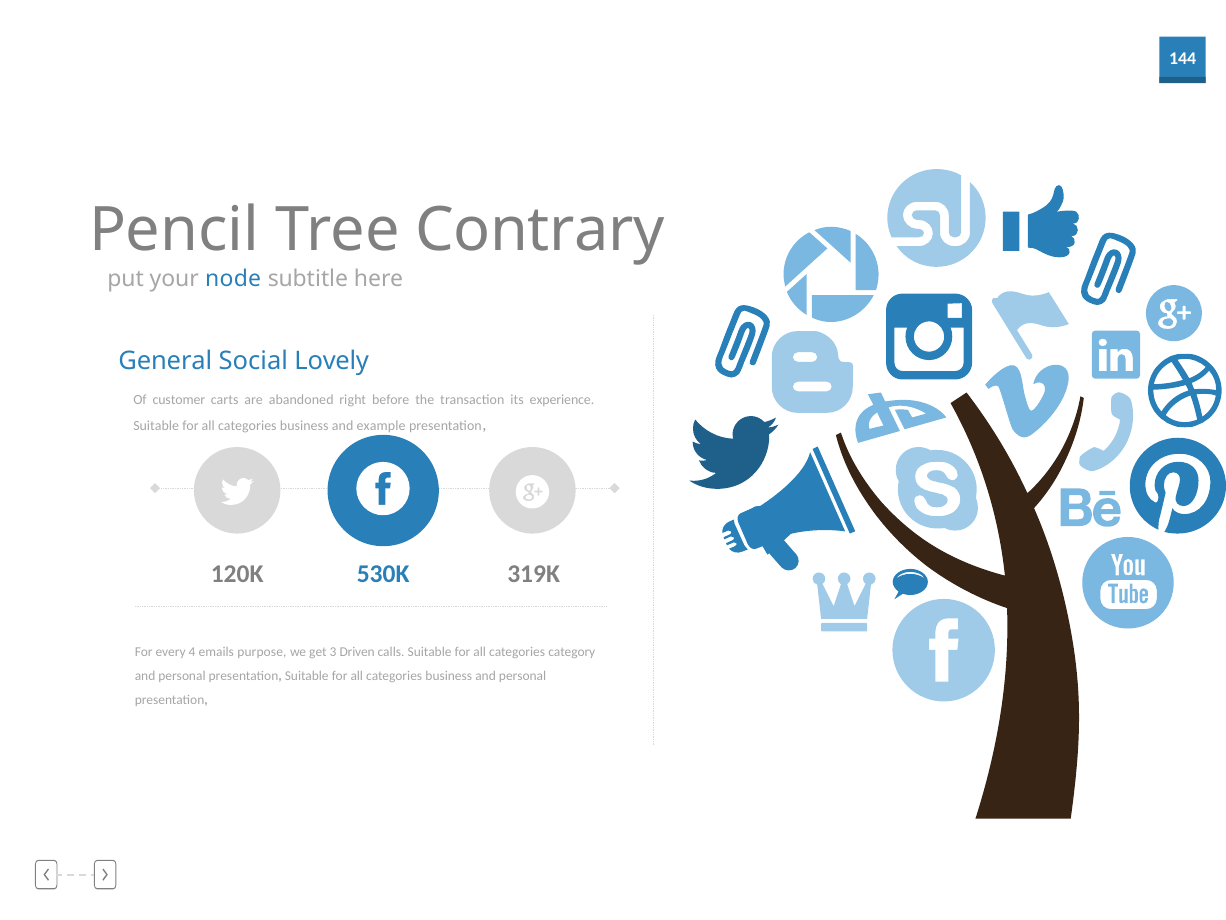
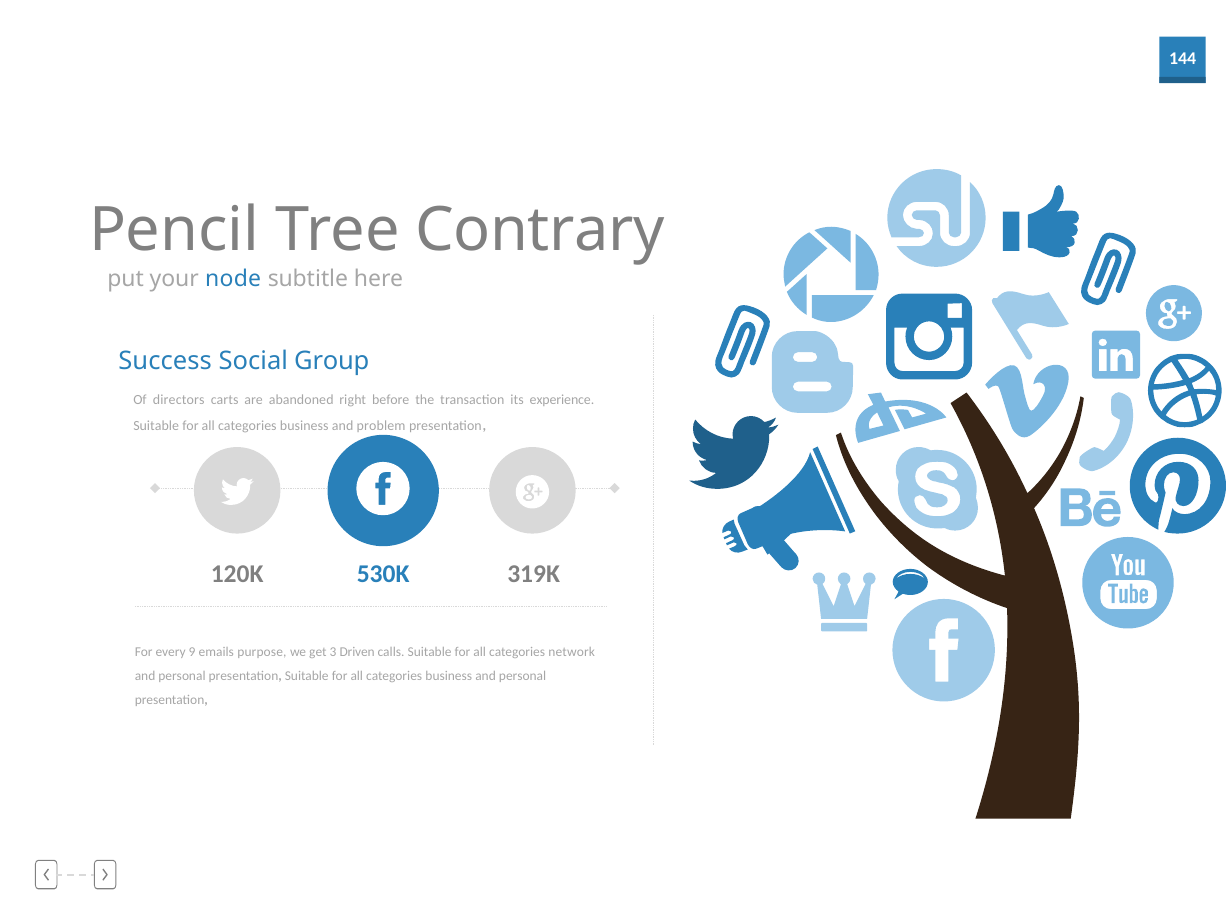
General: General -> Success
Lovely: Lovely -> Group
customer: customer -> directors
example: example -> problem
4: 4 -> 9
category: category -> network
